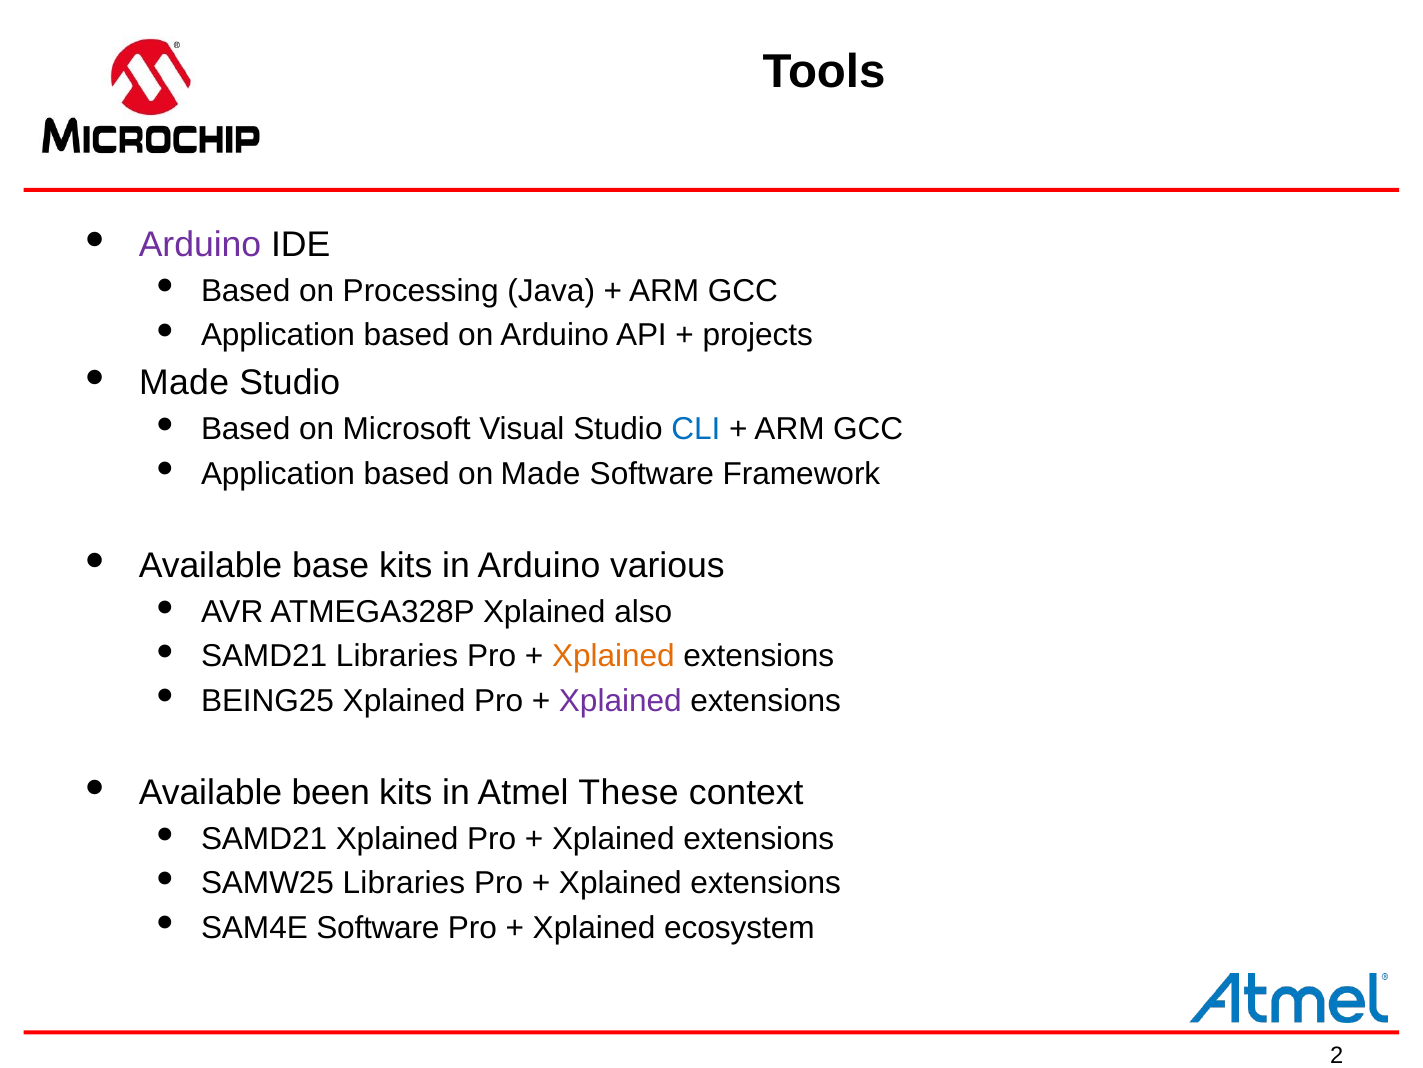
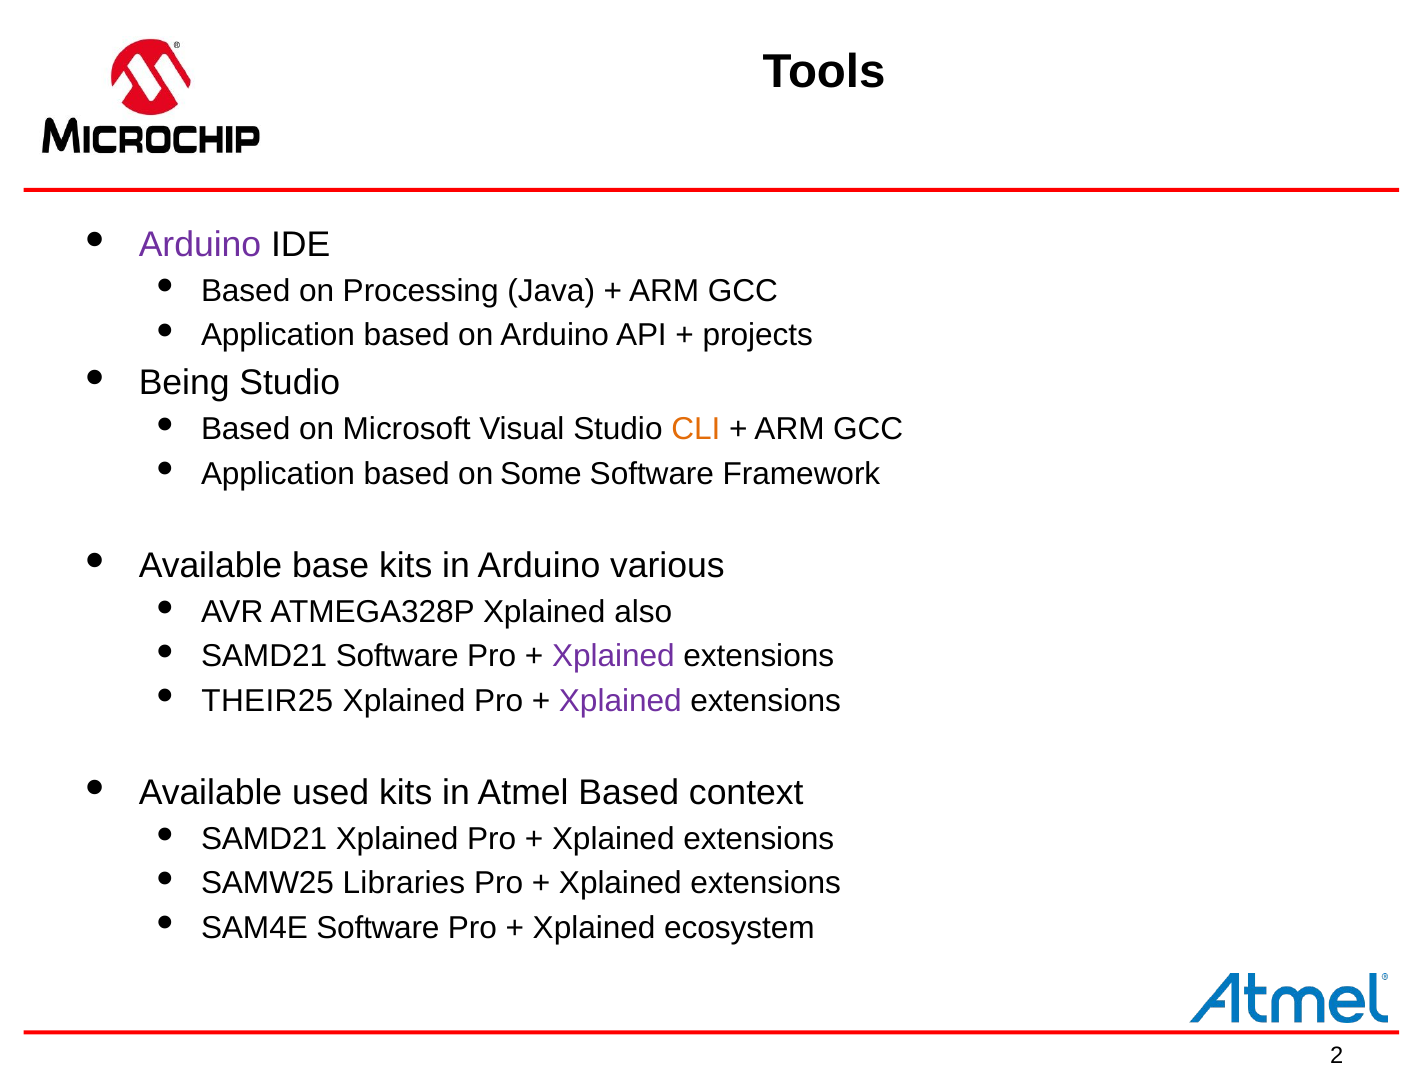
Made at (184, 383): Made -> Being
CLI colour: blue -> orange
on Made: Made -> Some
SAMD21 Libraries: Libraries -> Software
Xplained at (613, 656) colour: orange -> purple
BEING25: BEING25 -> THEIR25
been: been -> used
Atmel These: These -> Based
